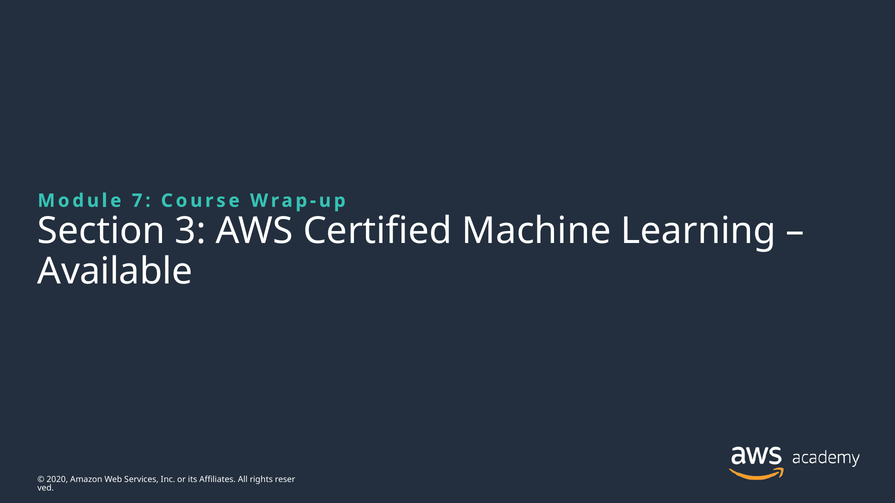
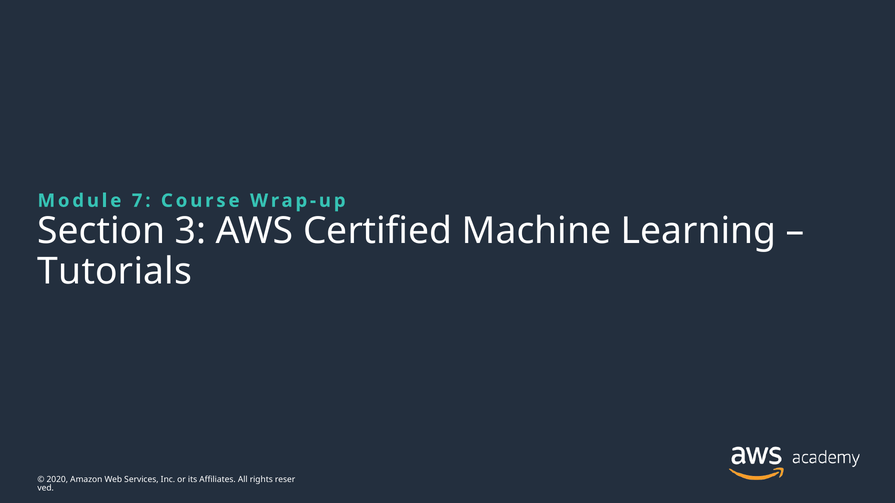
Available: Available -> Tutorials
